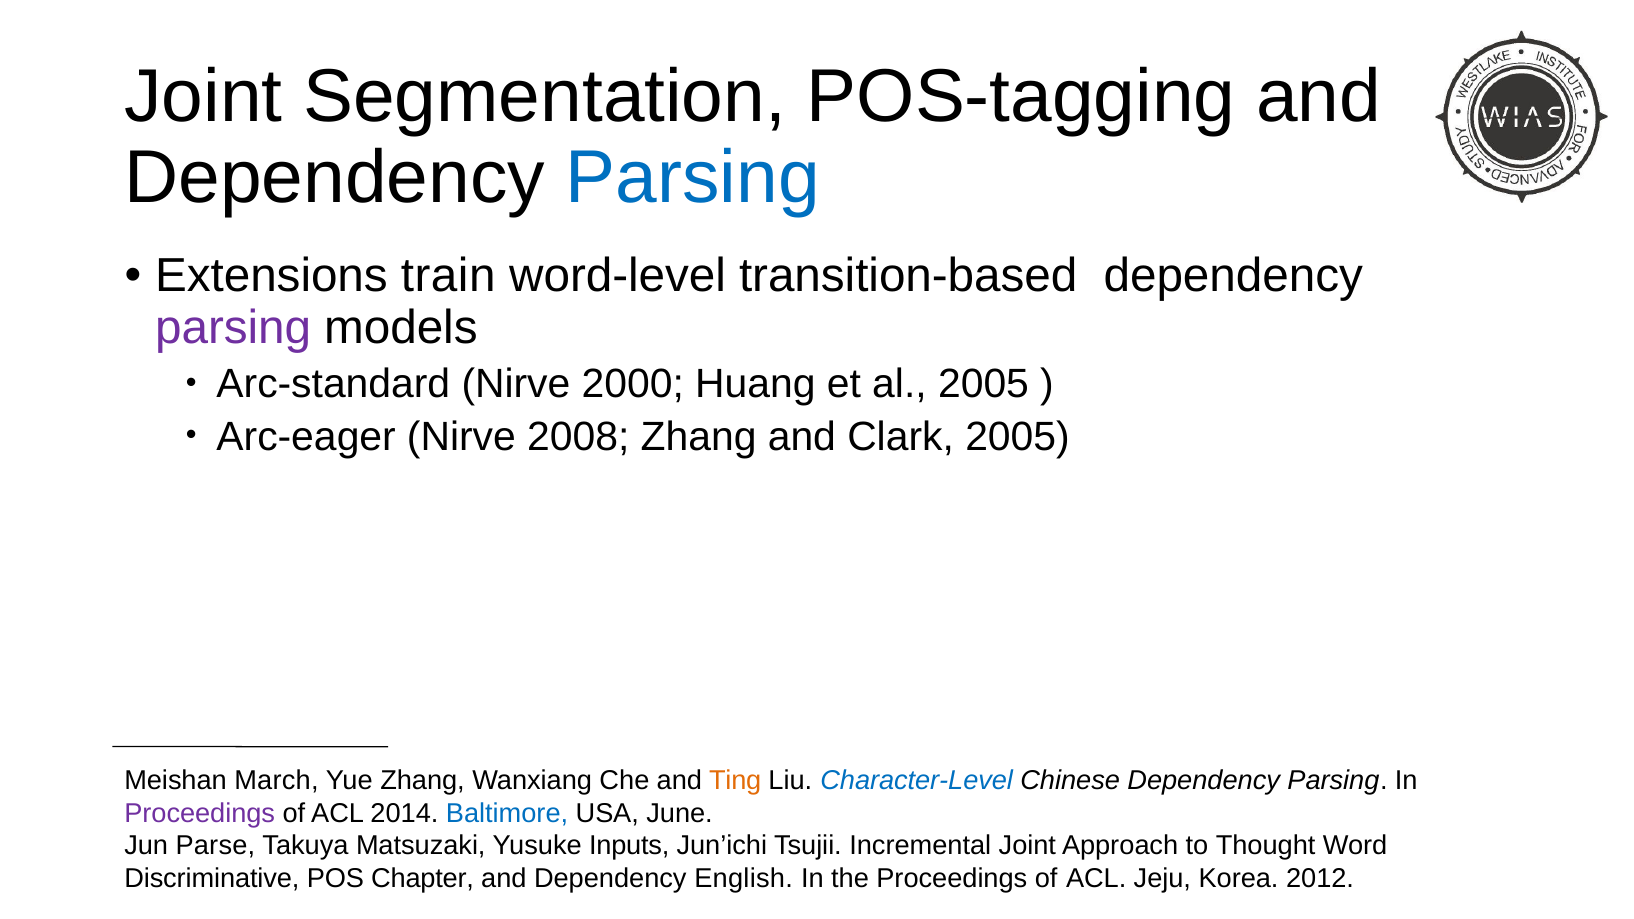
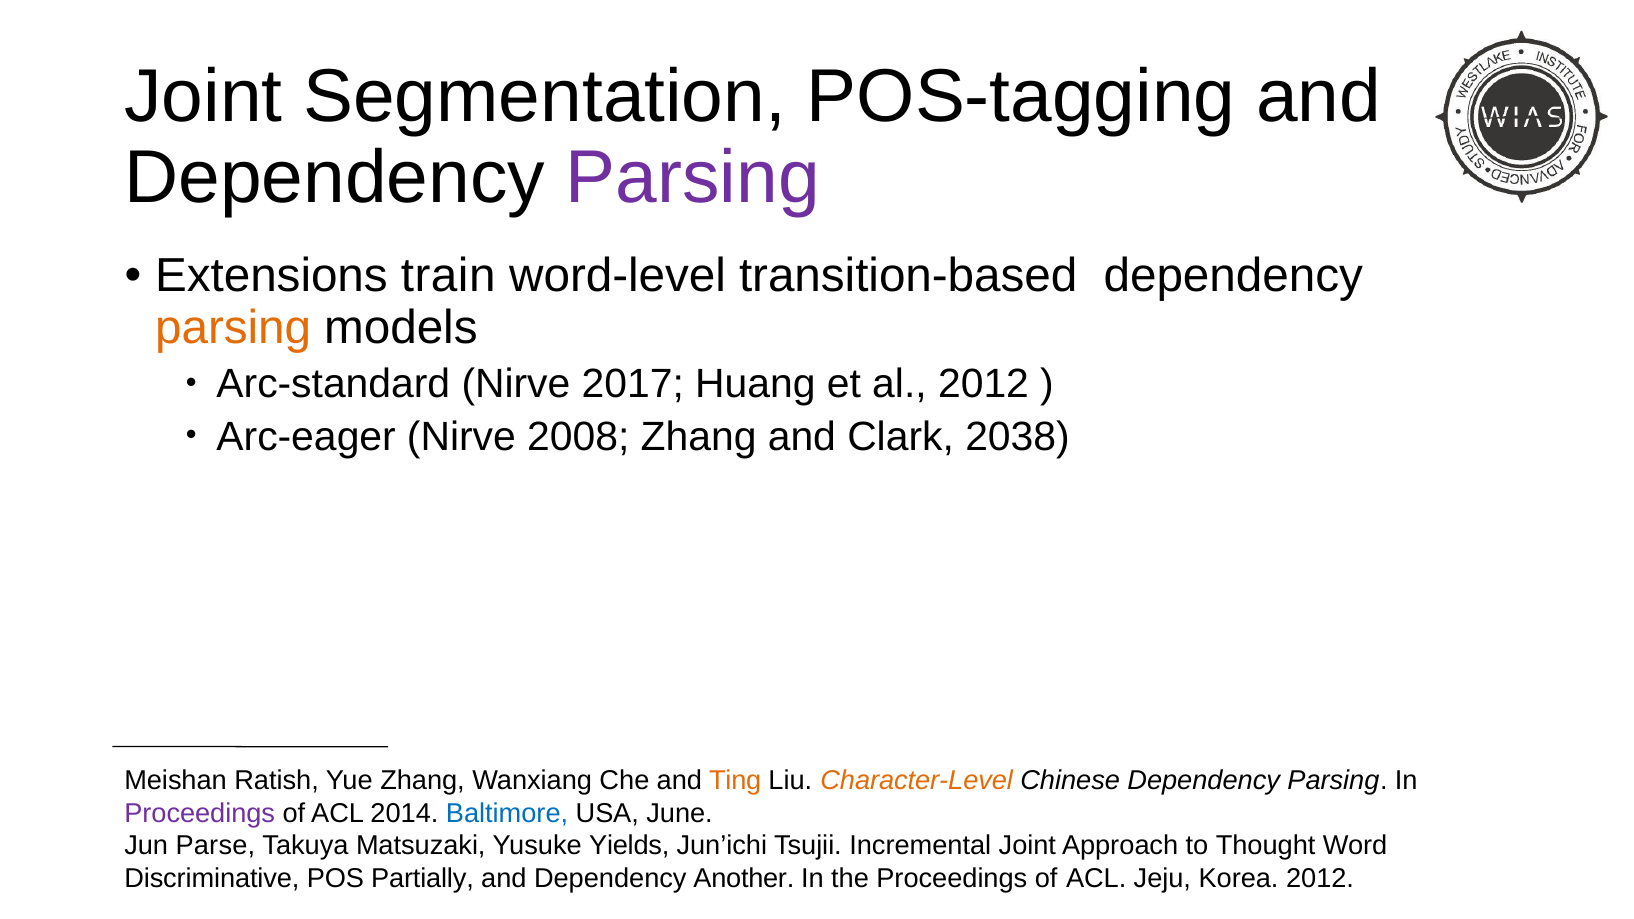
Parsing at (693, 178) colour: blue -> purple
parsing at (233, 328) colour: purple -> orange
2000: 2000 -> 2017
al 2005: 2005 -> 2012
Clark 2005: 2005 -> 2038
March: March -> Ratish
Character-Level colour: blue -> orange
Inputs: Inputs -> Yields
Chapter: Chapter -> Partially
English: English -> Another
